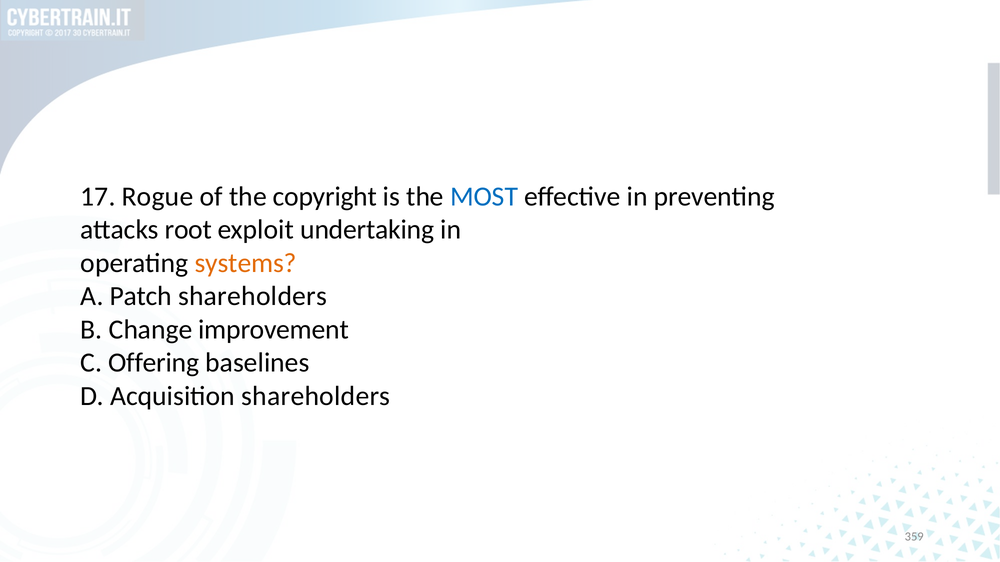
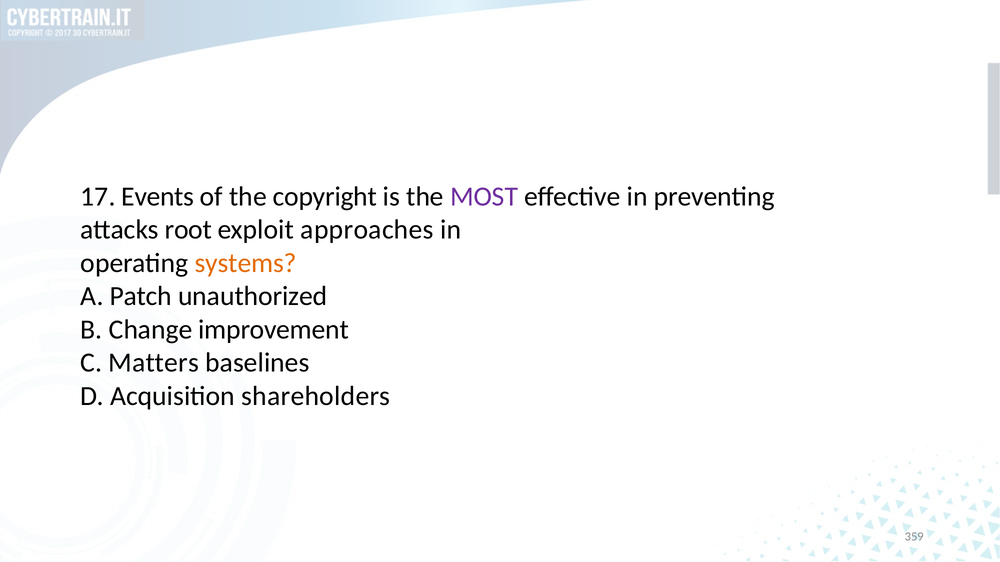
Rogue: Rogue -> Events
MOST colour: blue -> purple
undertaking: undertaking -> approaches
Patch shareholders: shareholders -> unauthorized
Offering: Offering -> Matters
